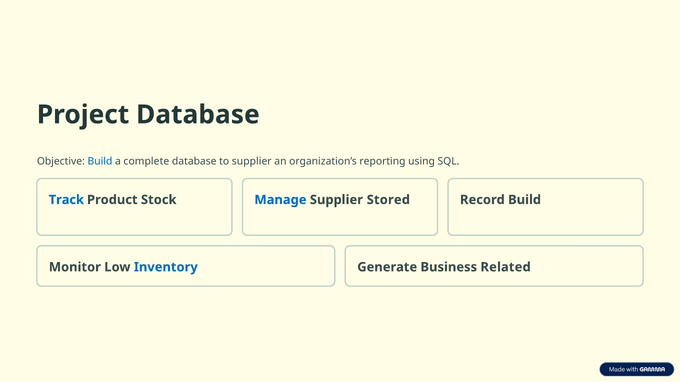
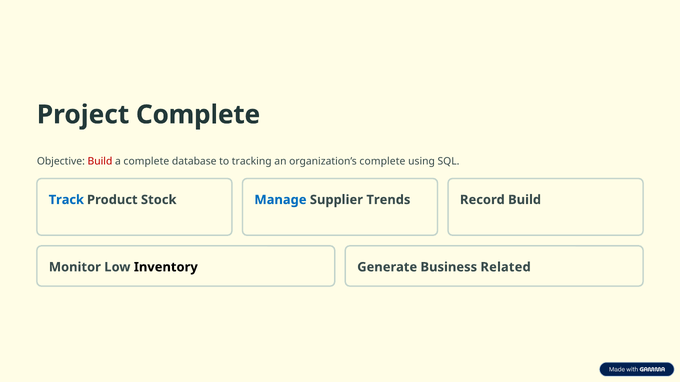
Project Database: Database -> Complete
Build at (100, 161) colour: blue -> red
to supplier: supplier -> tracking
organization’s reporting: reporting -> complete
Stored: Stored -> Trends
Inventory colour: blue -> black
